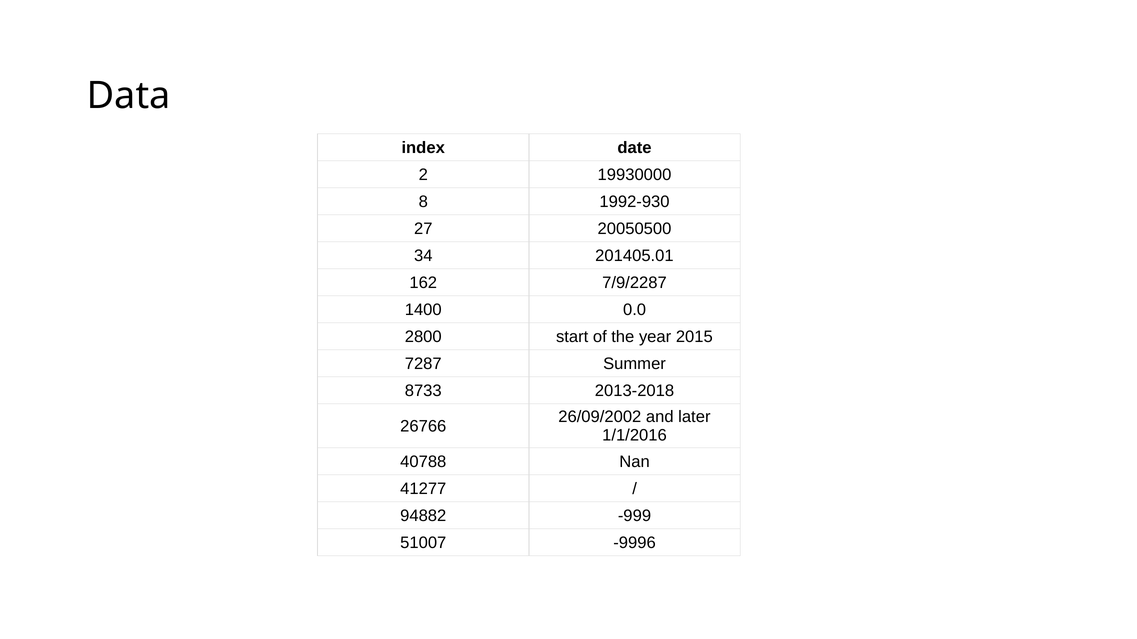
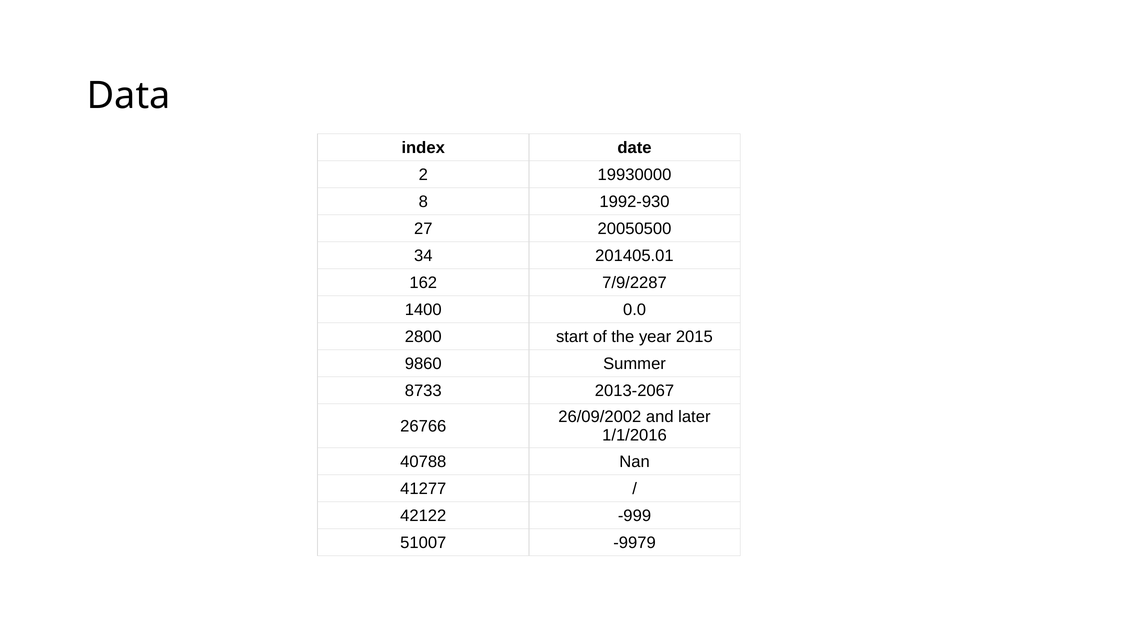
7287: 7287 -> 9860
2013-2018: 2013-2018 -> 2013-2067
94882: 94882 -> 42122
-9996: -9996 -> -9979
